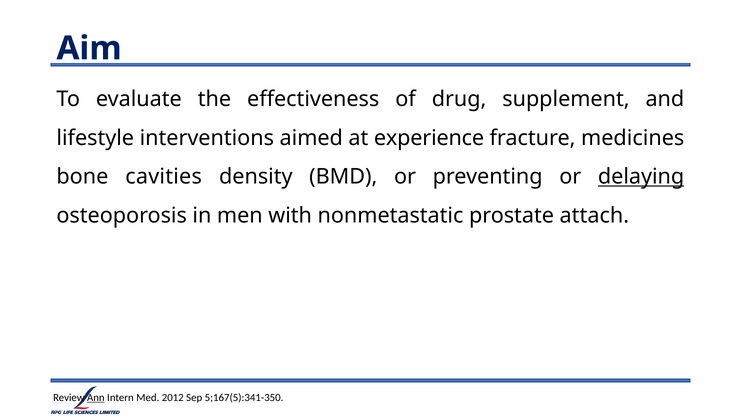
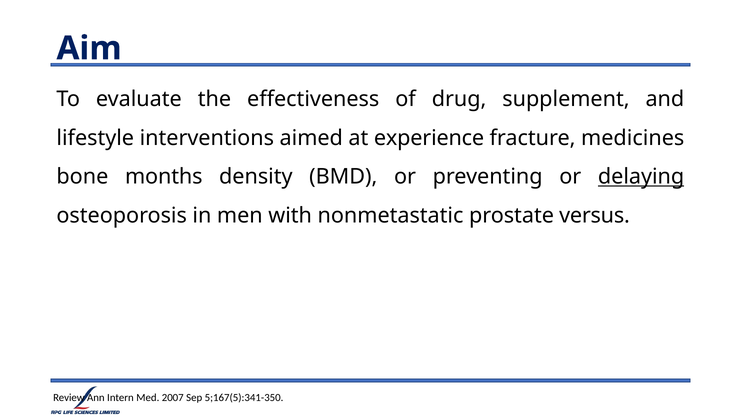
cavities: cavities -> months
attach: attach -> versus
Ann underline: present -> none
2012: 2012 -> 2007
